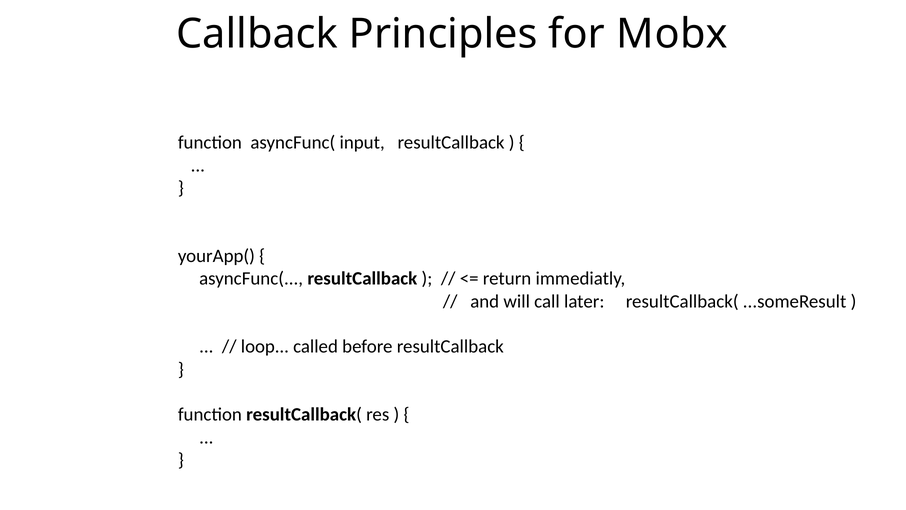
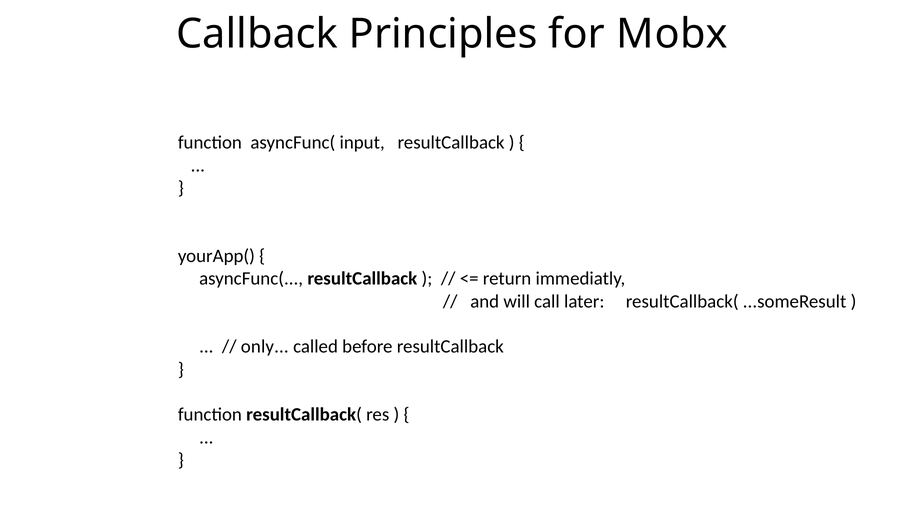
loop: loop -> only
